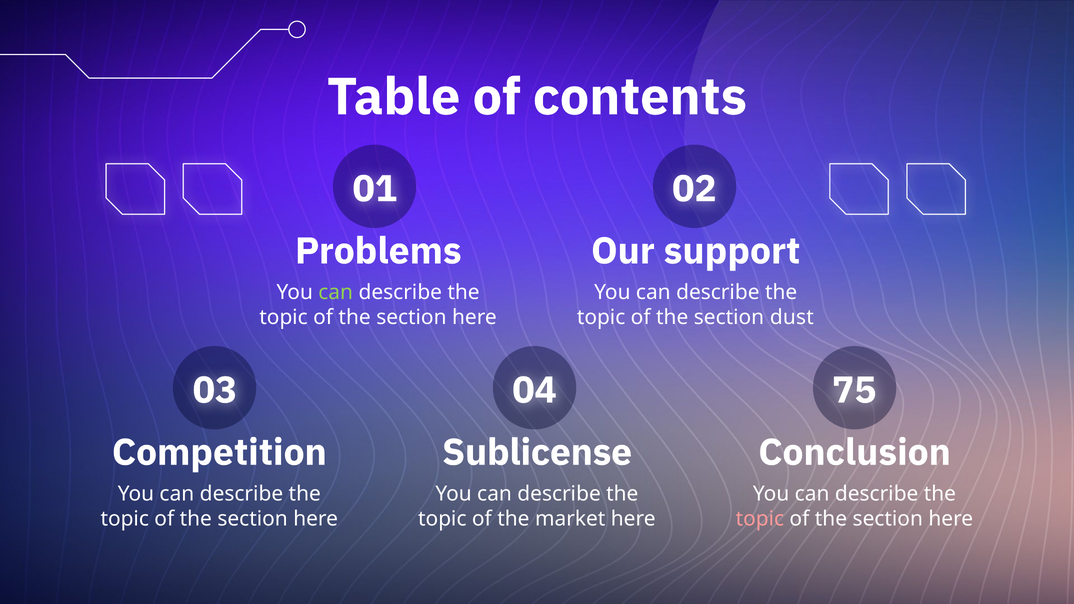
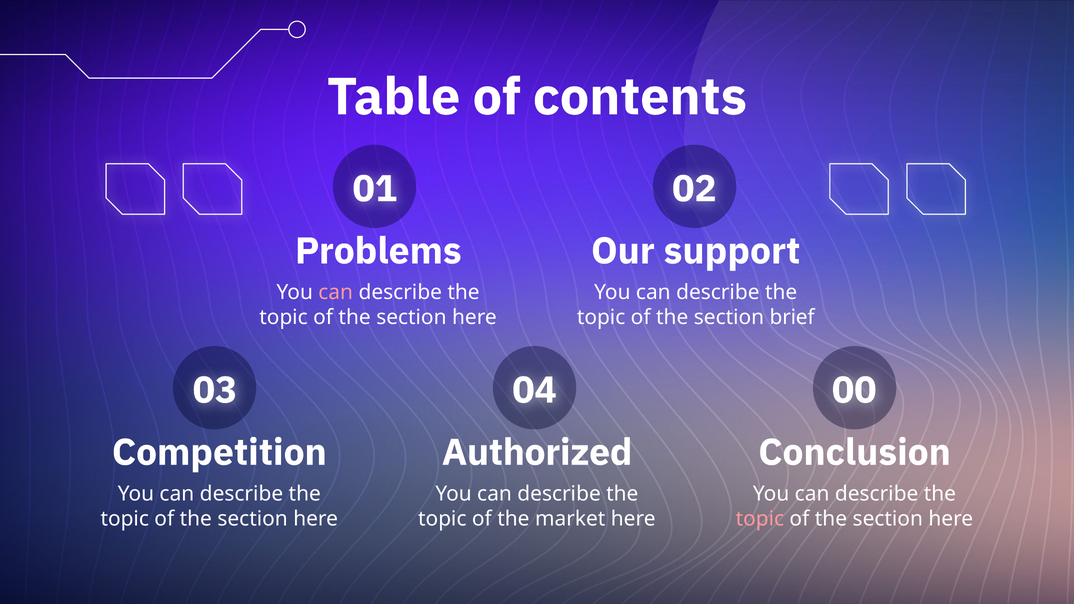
can at (336, 292) colour: light green -> pink
dust: dust -> brief
75: 75 -> 00
Sublicense: Sublicense -> Authorized
